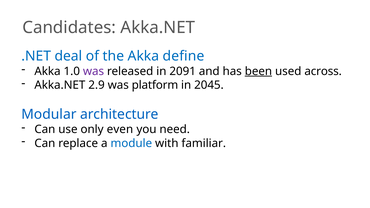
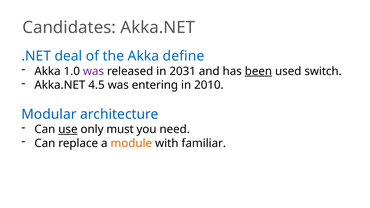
2091: 2091 -> 2031
across: across -> switch
2.9: 2.9 -> 4.5
platform: platform -> entering
2045: 2045 -> 2010
use underline: none -> present
even: even -> must
module colour: blue -> orange
